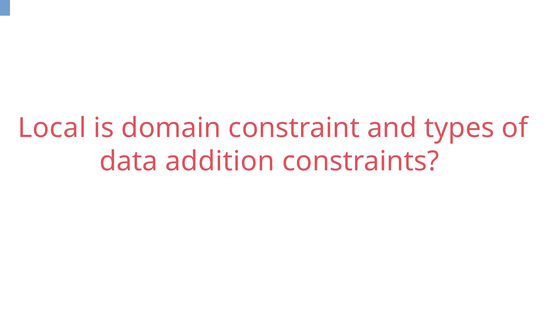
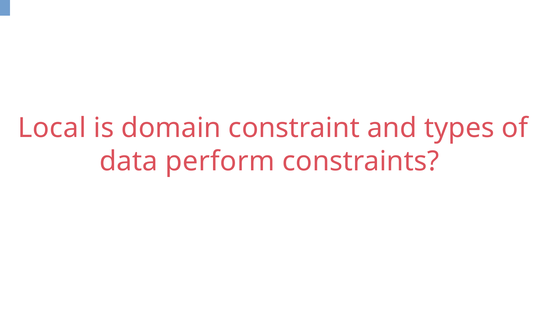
addition: addition -> perform
